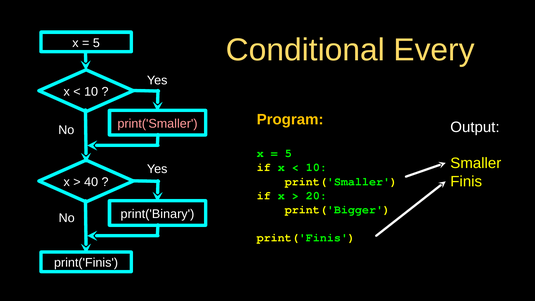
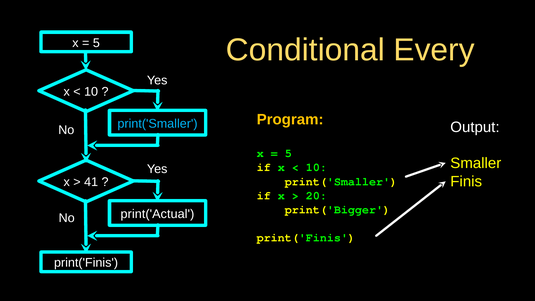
print('Smaller at (157, 124) colour: pink -> light blue
40: 40 -> 41
print('Binary: print('Binary -> print('Actual
